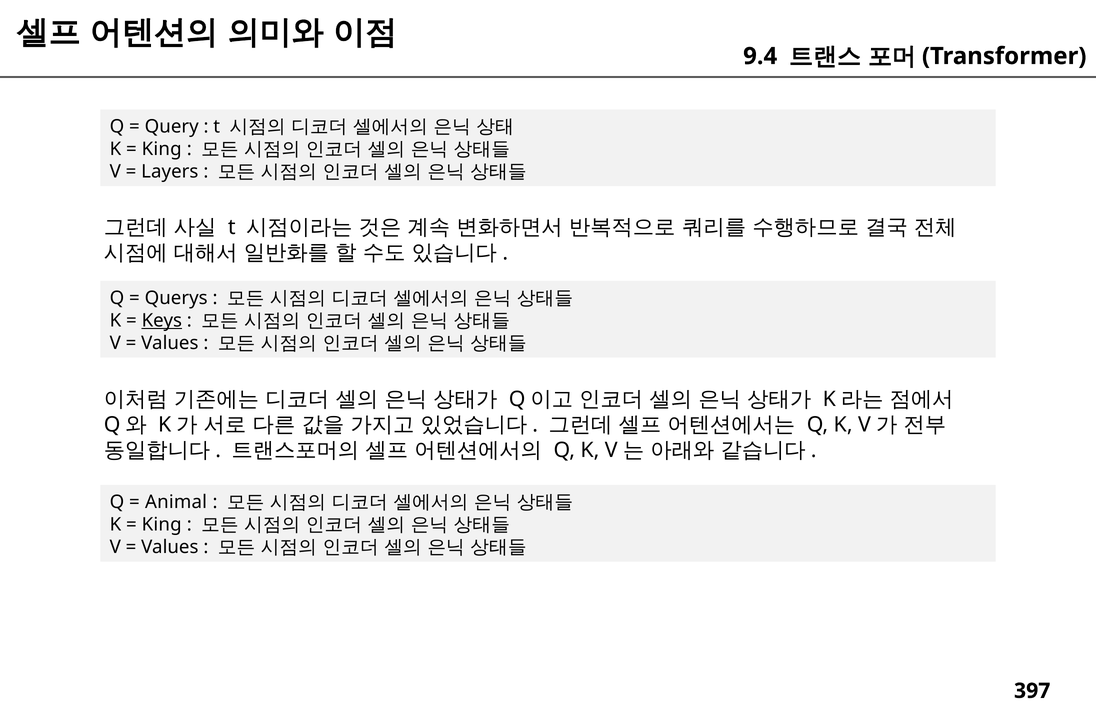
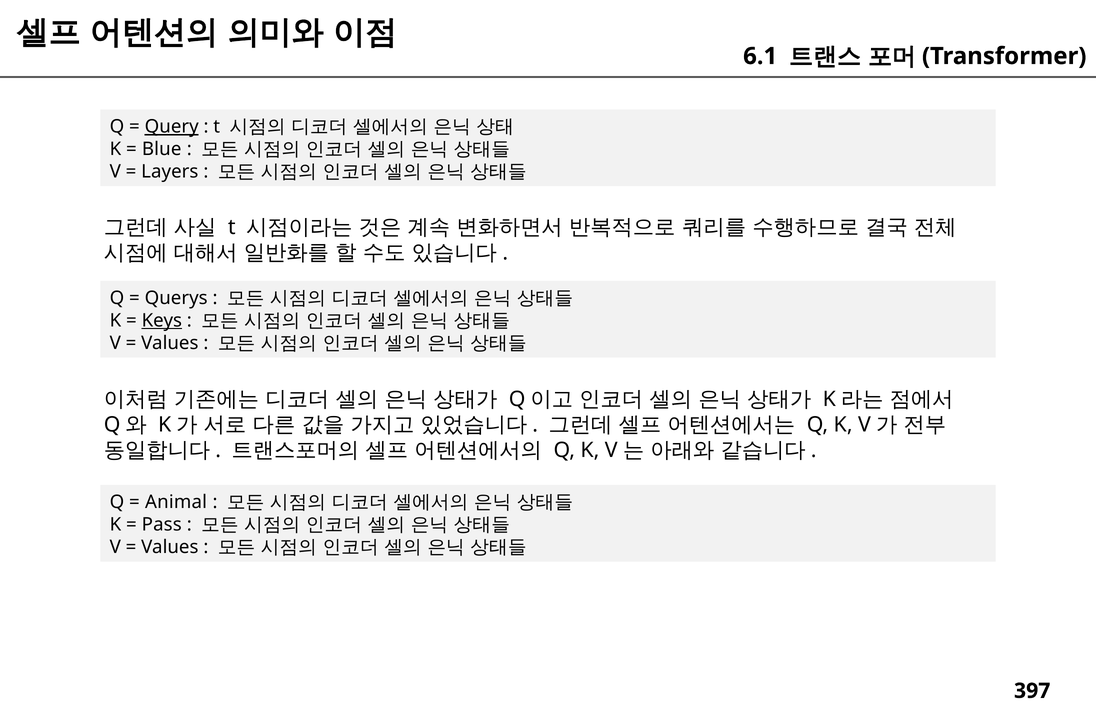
9.4: 9.4 -> 6.1
Query underline: none -> present
King at (162, 149): King -> Blue
King at (162, 525): King -> Pass
